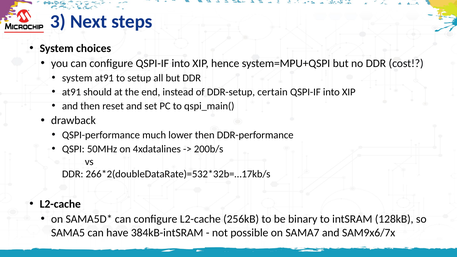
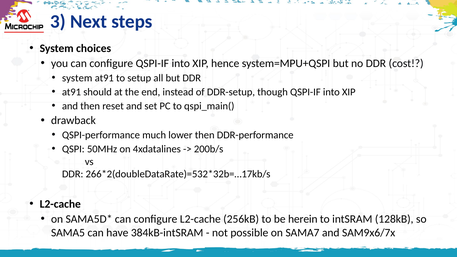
certain: certain -> though
binary: binary -> herein
